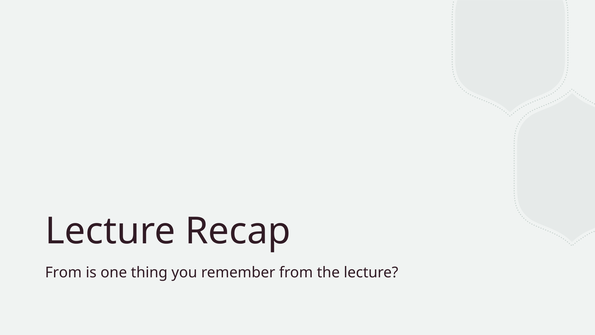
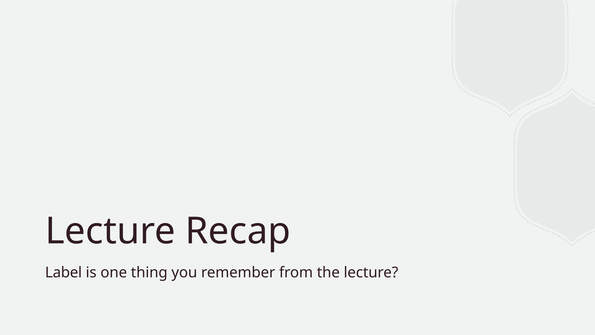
From at (63, 272): From -> Label
